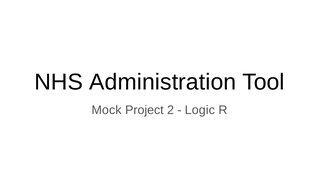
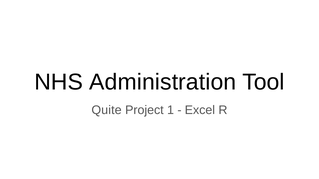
Mock: Mock -> Quite
2: 2 -> 1
Logic: Logic -> Excel
